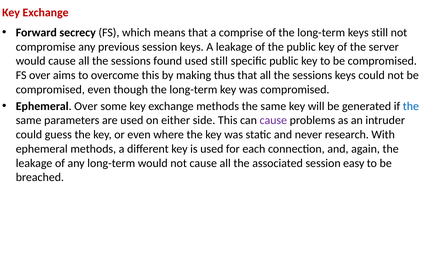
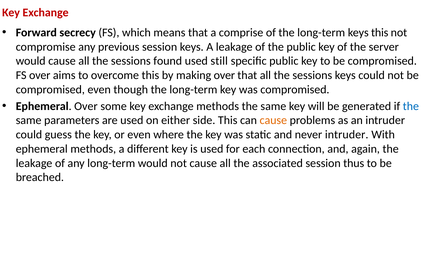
keys still: still -> this
making thus: thus -> over
cause at (273, 120) colour: purple -> orange
never research: research -> intruder
easy: easy -> thus
